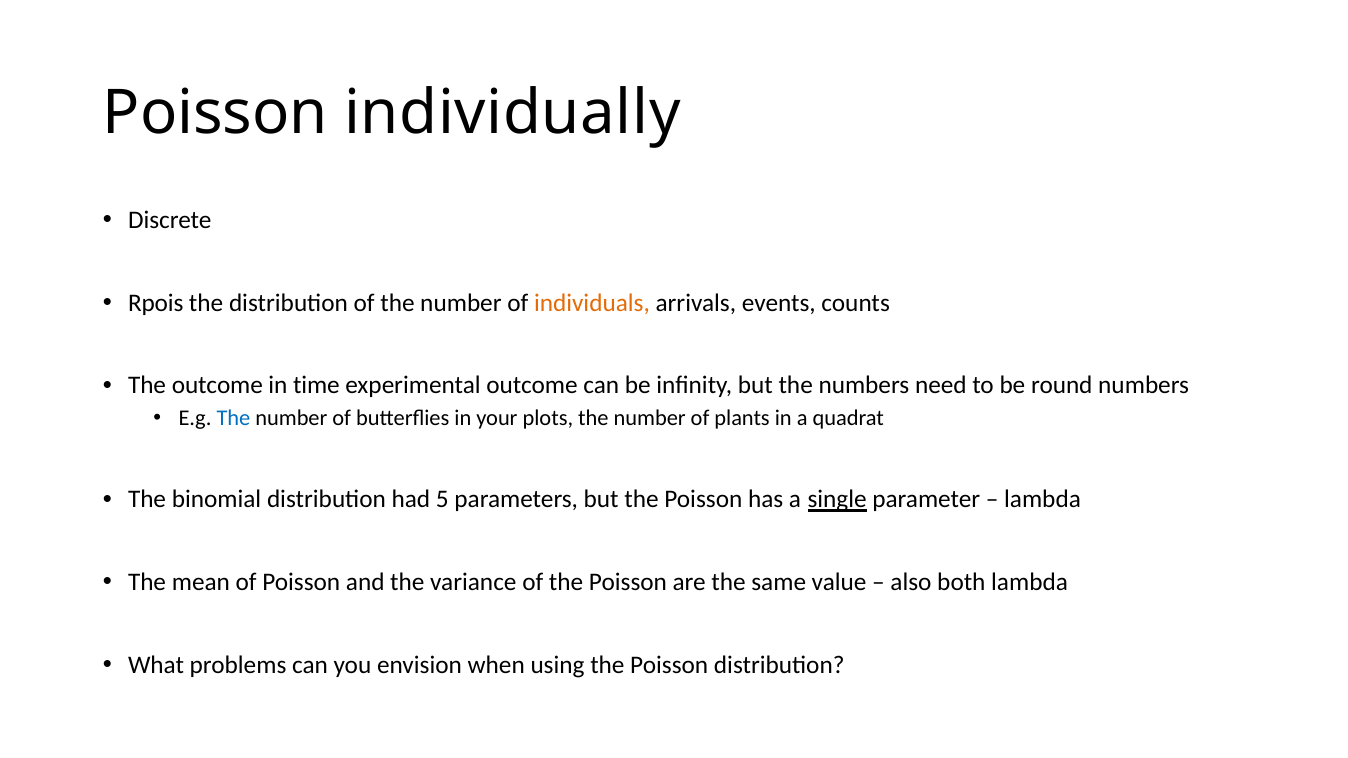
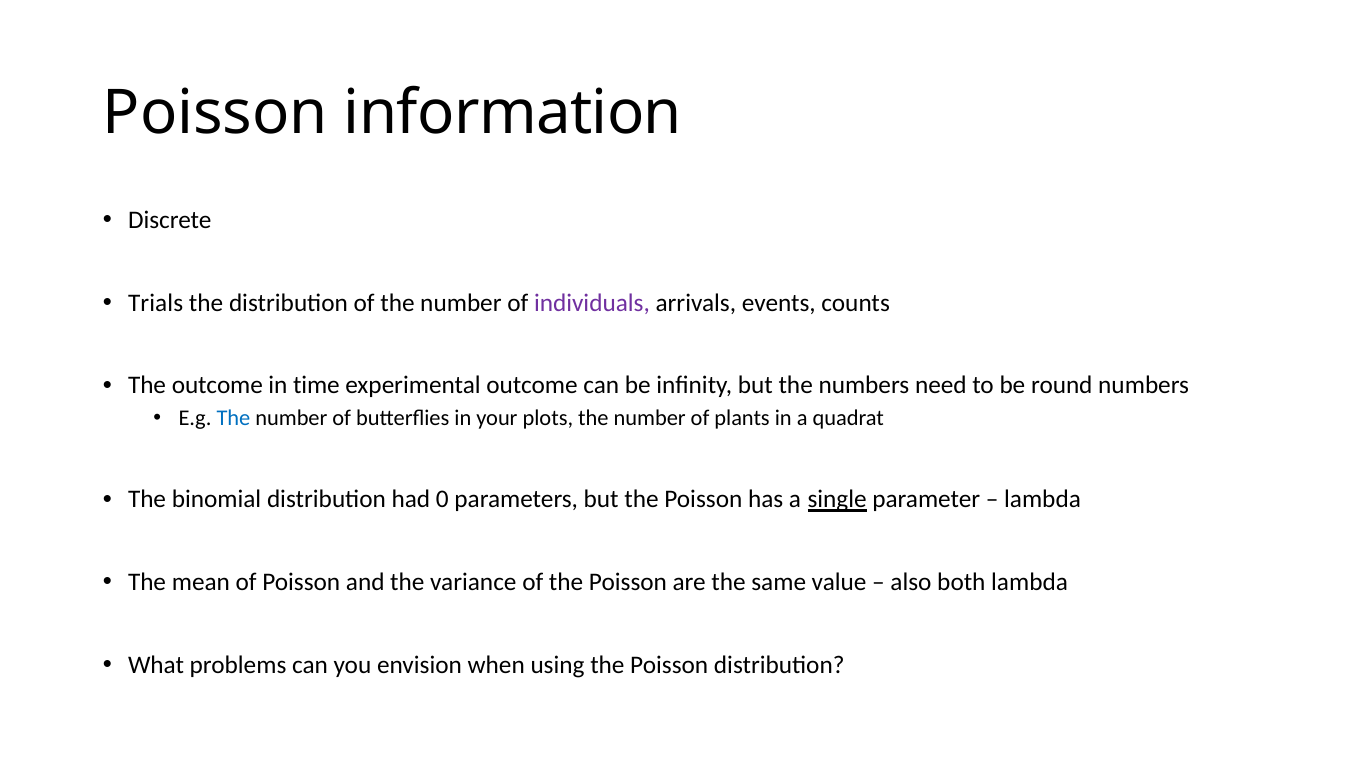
individually: individually -> information
Rpois: Rpois -> Trials
individuals colour: orange -> purple
5: 5 -> 0
